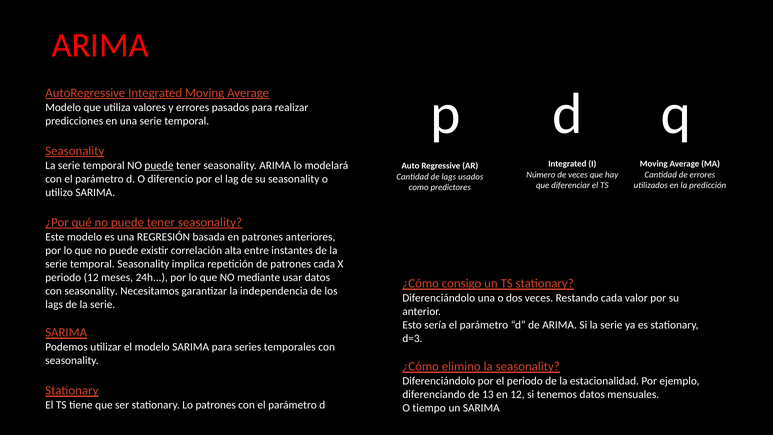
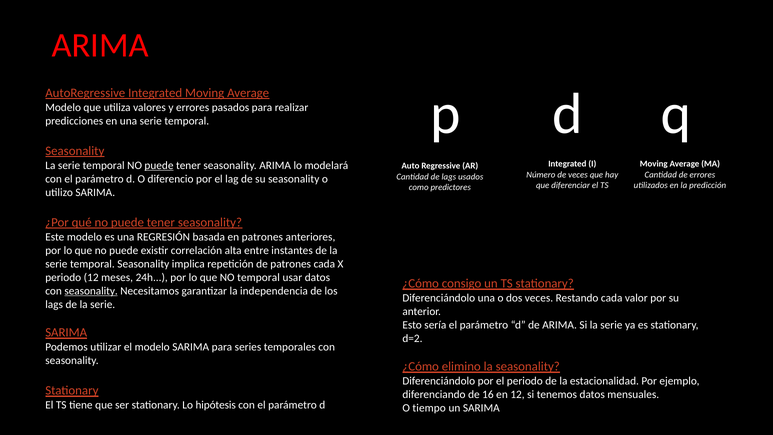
NO mediante: mediante -> temporal
seasonality at (91, 291) underline: none -> present
d=3: d=3 -> d=2
13: 13 -> 16
Lo patrones: patrones -> hipótesis
